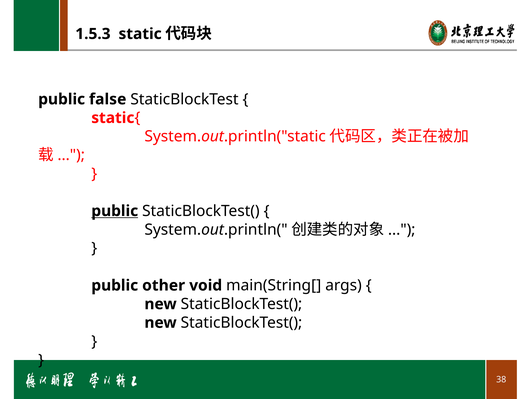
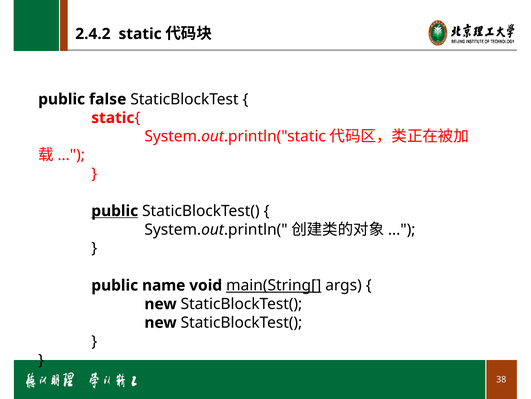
1.5.3: 1.5.3 -> 2.4.2
other: other -> name
main(String[ underline: none -> present
